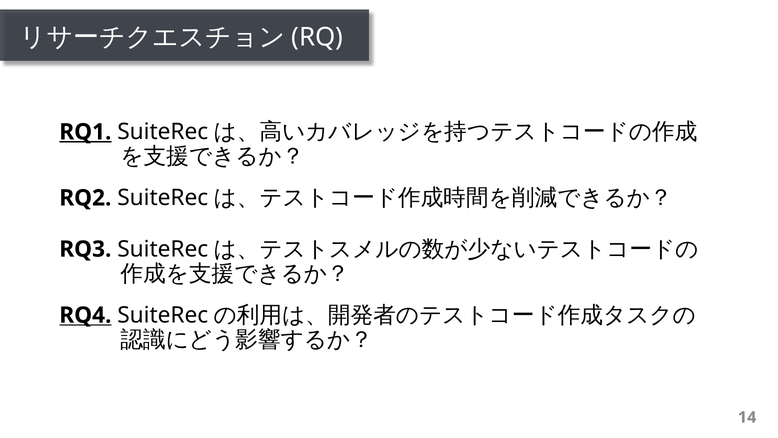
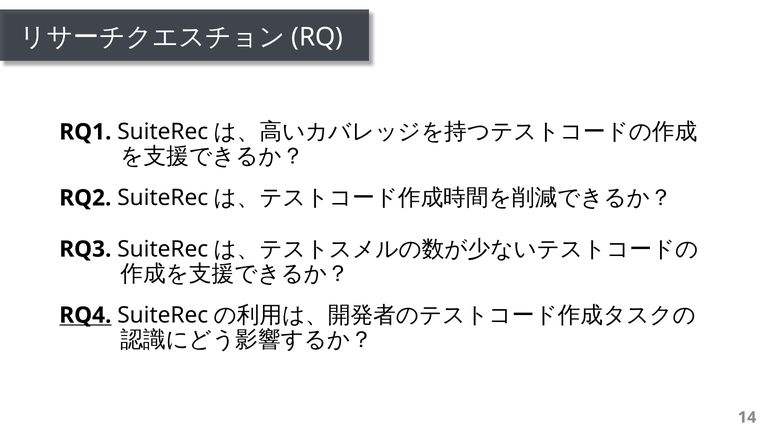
RQ1 underline: present -> none
